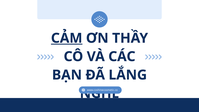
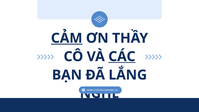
CÁC underline: none -> present
